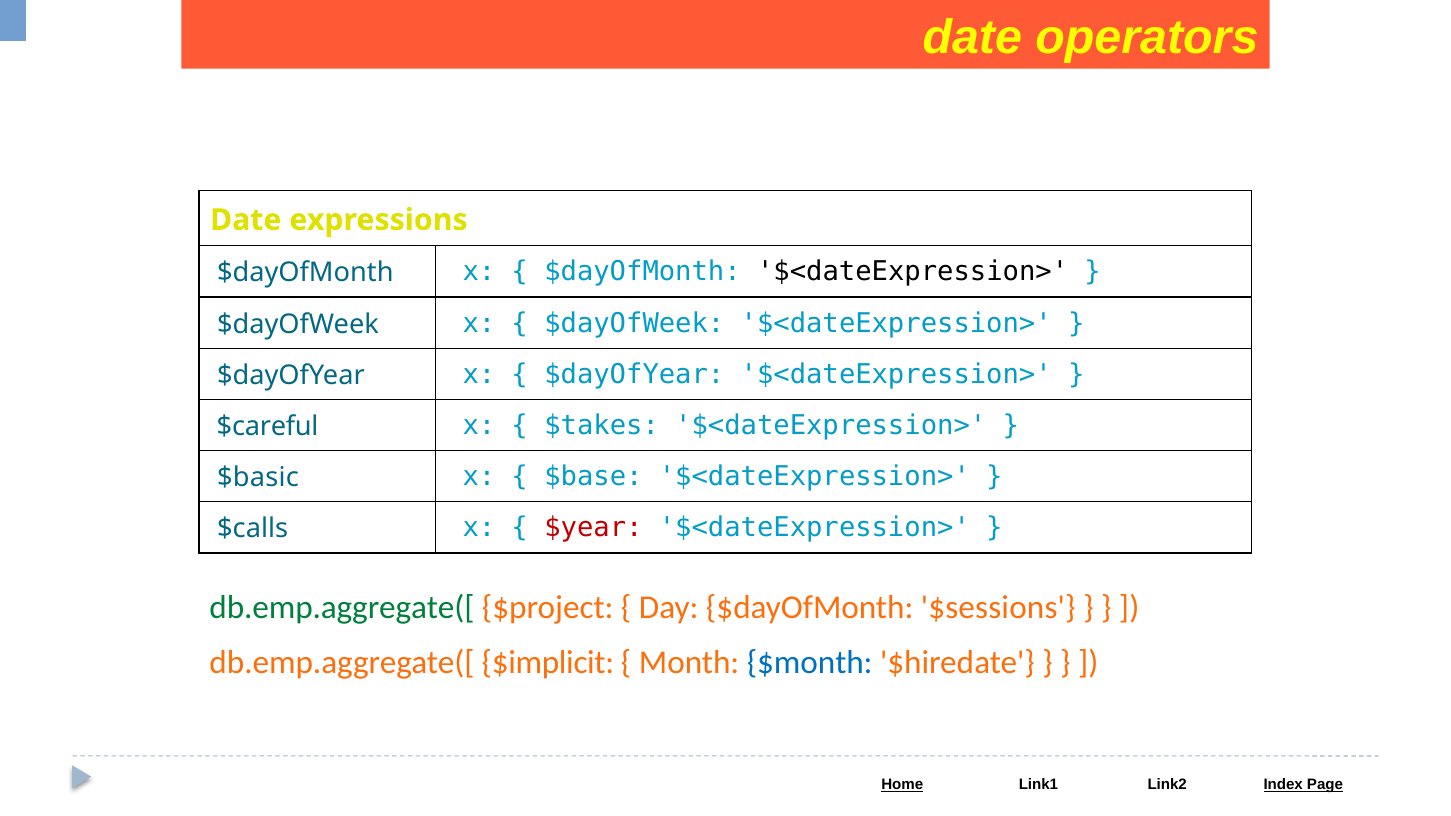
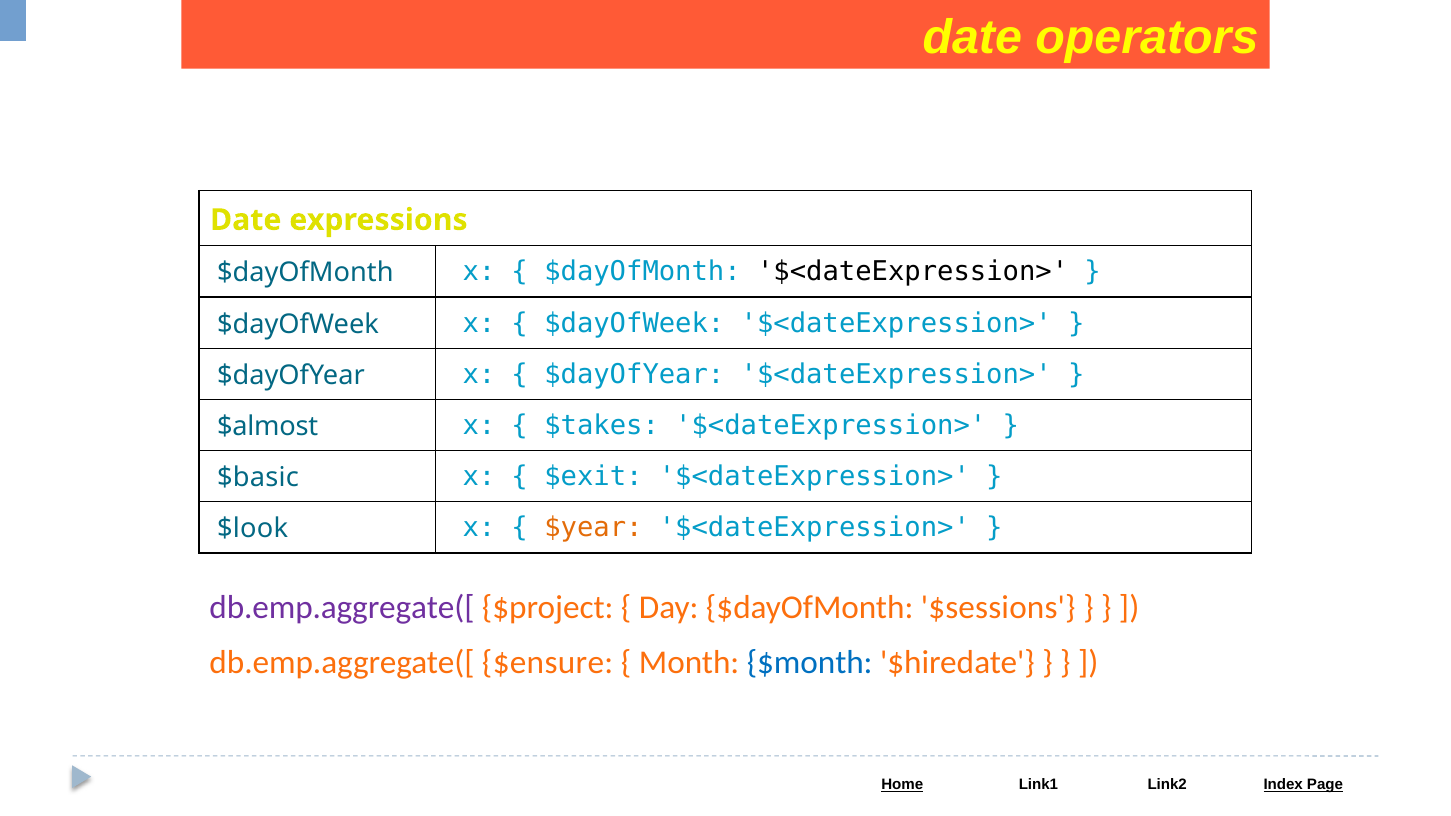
$careful: $careful -> $almost
$base: $base -> $exit
$calls: $calls -> $look
$year colour: red -> orange
db.emp.aggregate([ at (342, 608) colour: green -> purple
$implicit: $implicit -> $ensure
